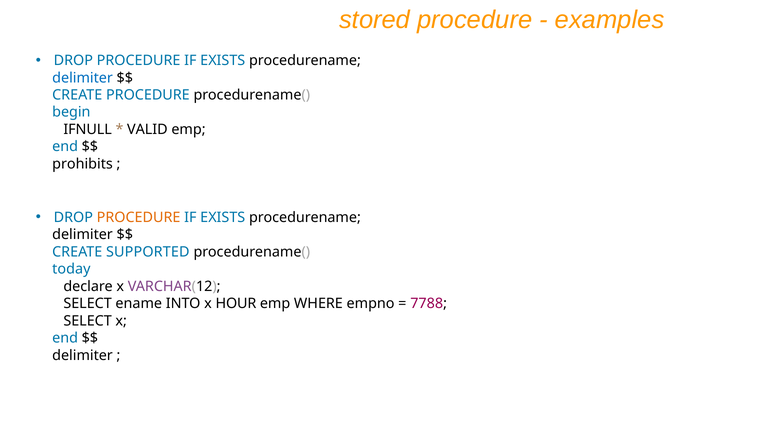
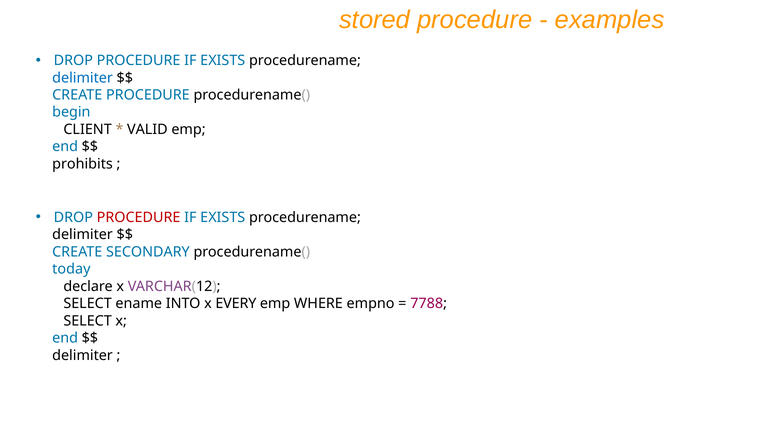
IFNULL: IFNULL -> CLIENT
PROCEDURE at (139, 217) colour: orange -> red
SUPPORTED: SUPPORTED -> SECONDARY
HOUR: HOUR -> EVERY
